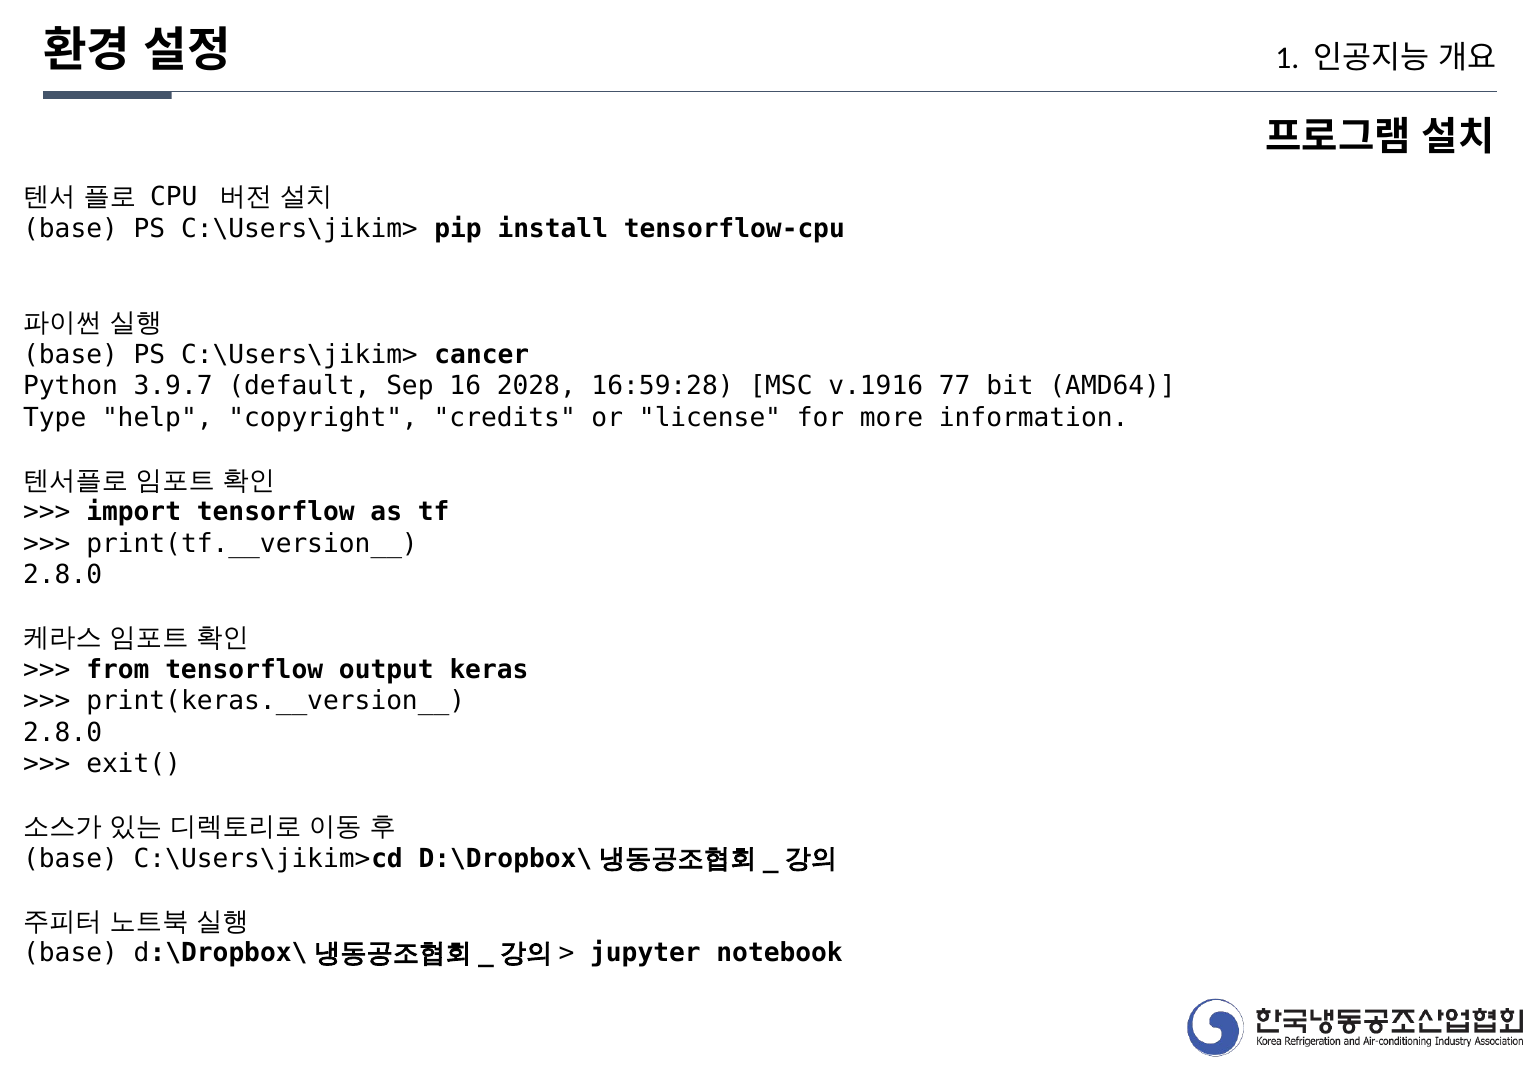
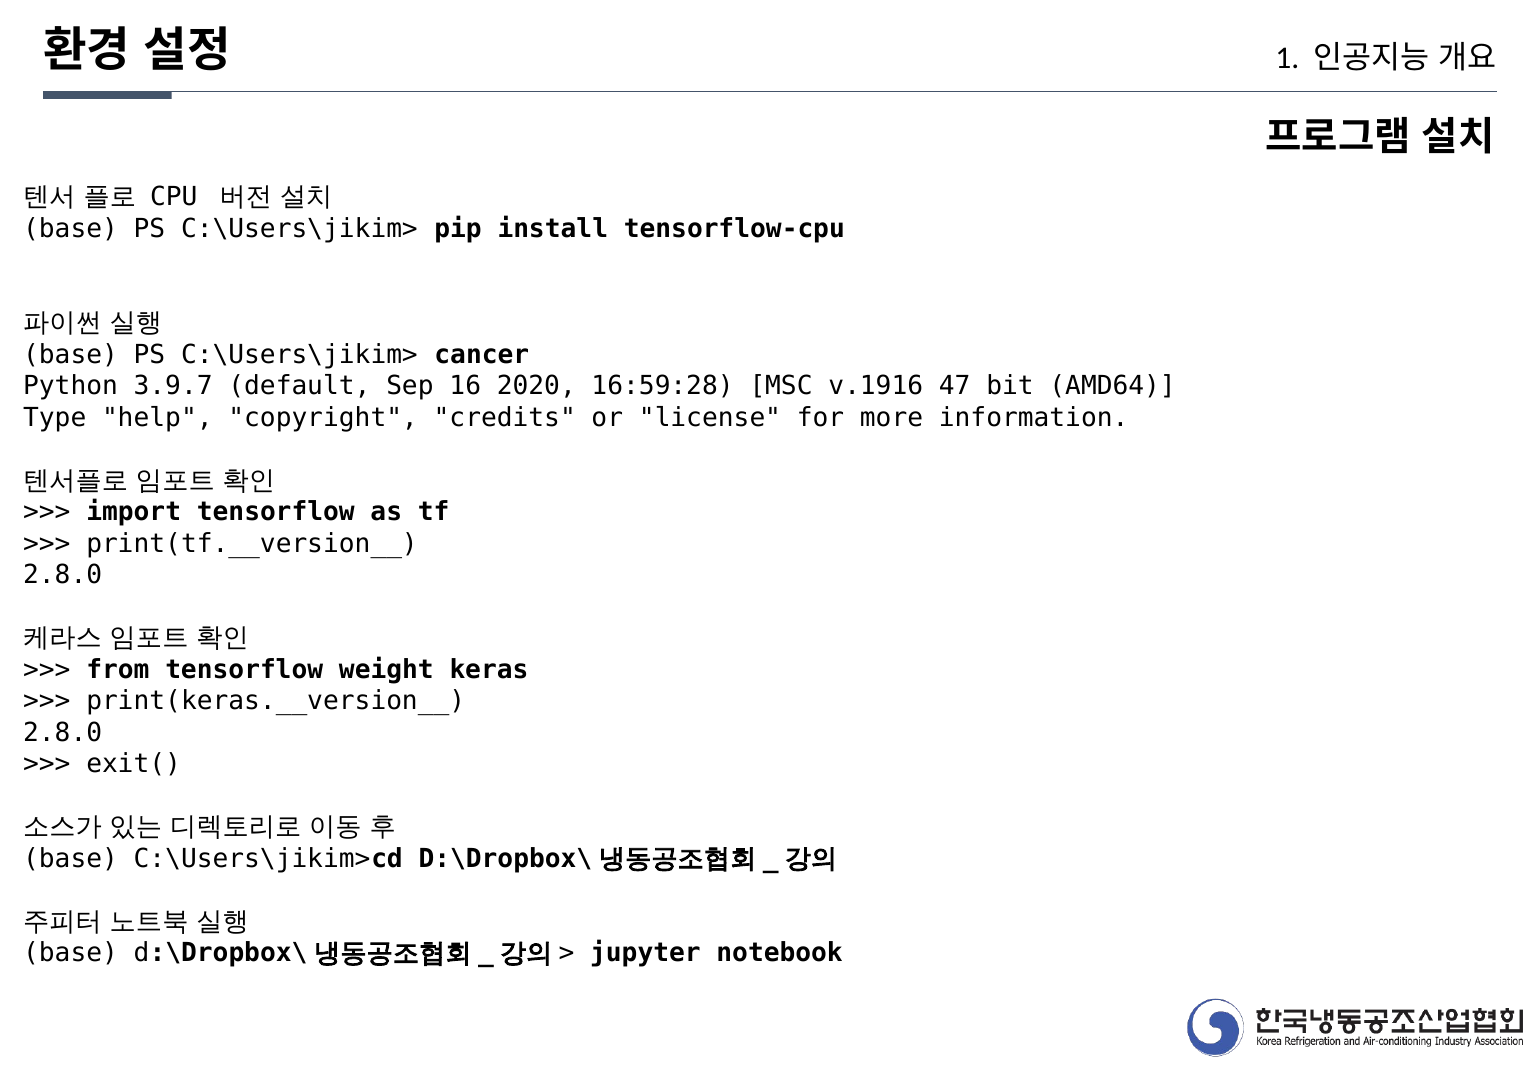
2028: 2028 -> 2020
77: 77 -> 47
output: output -> weight
